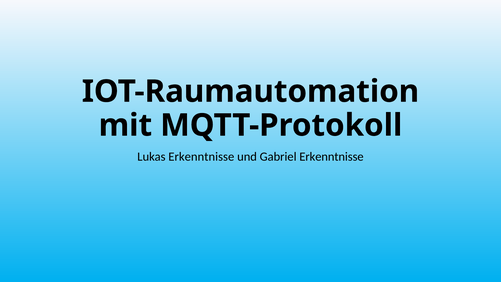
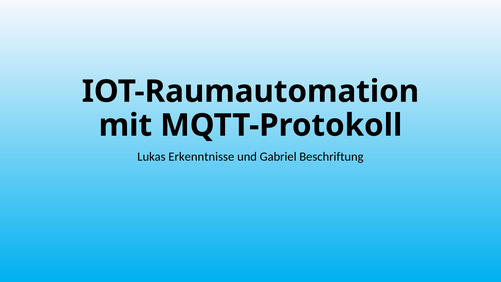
Gabriel Erkenntnisse: Erkenntnisse -> Beschriftung
